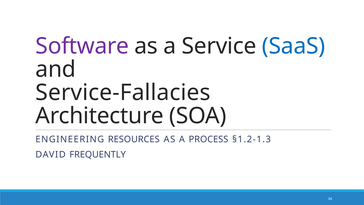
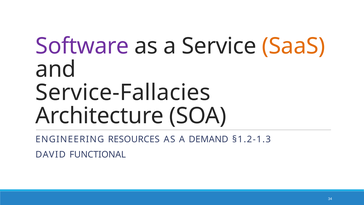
SaaS colour: blue -> orange
PROCESS: PROCESS -> DEMAND
FREQUENTLY: FREQUENTLY -> FUNCTIONAL
